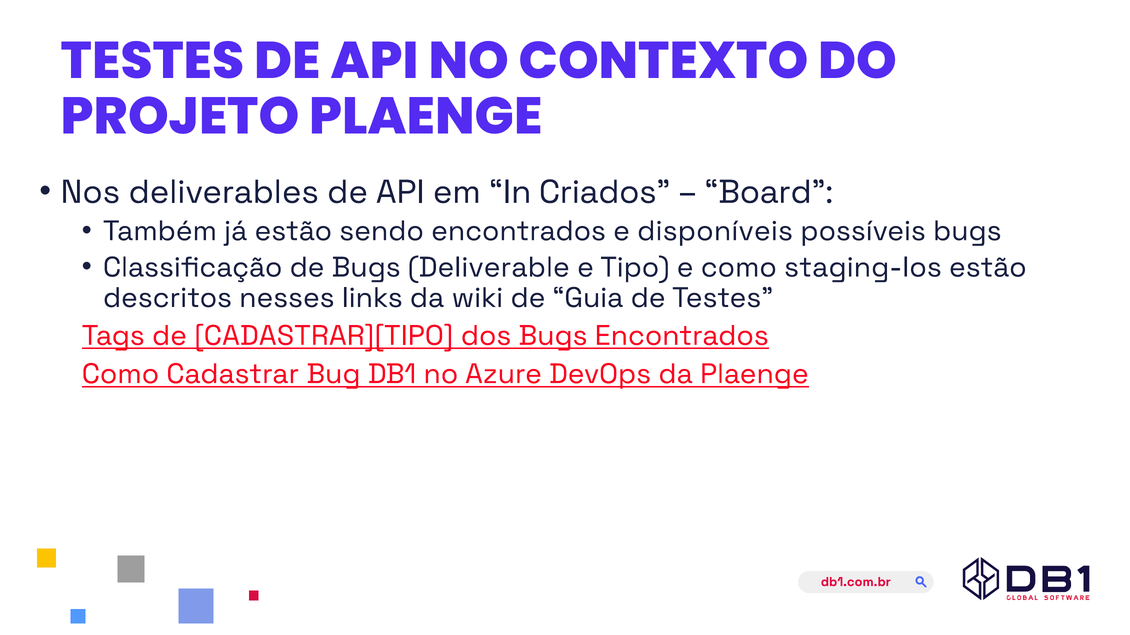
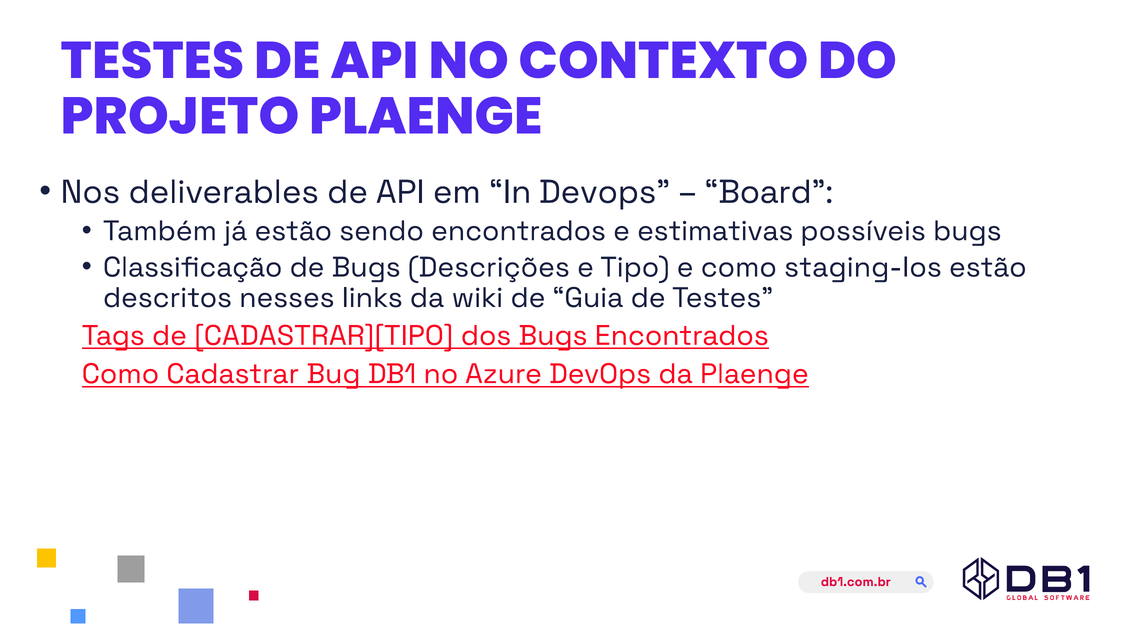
In Criados: Criados -> Devops
disponíveis: disponíveis -> estimativas
Deliverable: Deliverable -> Descrições
